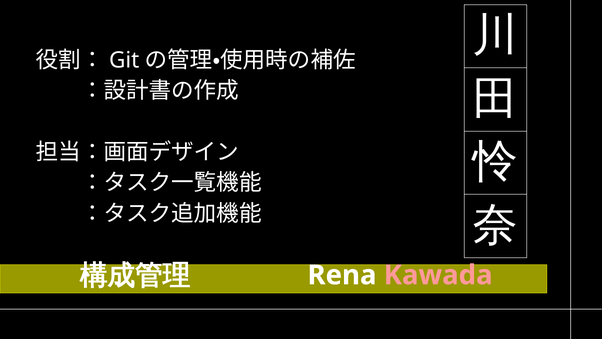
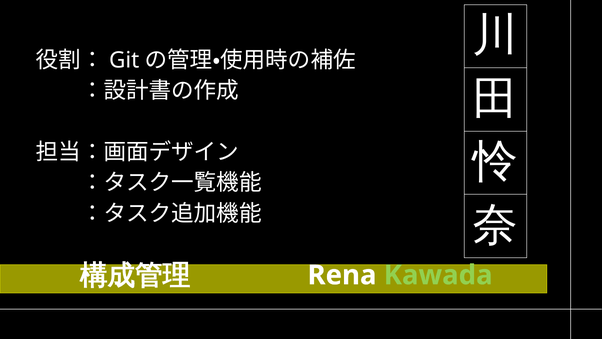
Kawada colour: pink -> light green
